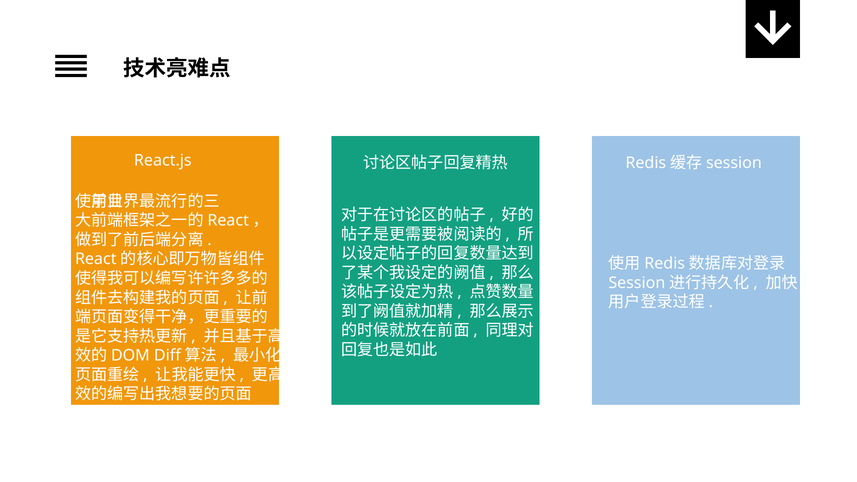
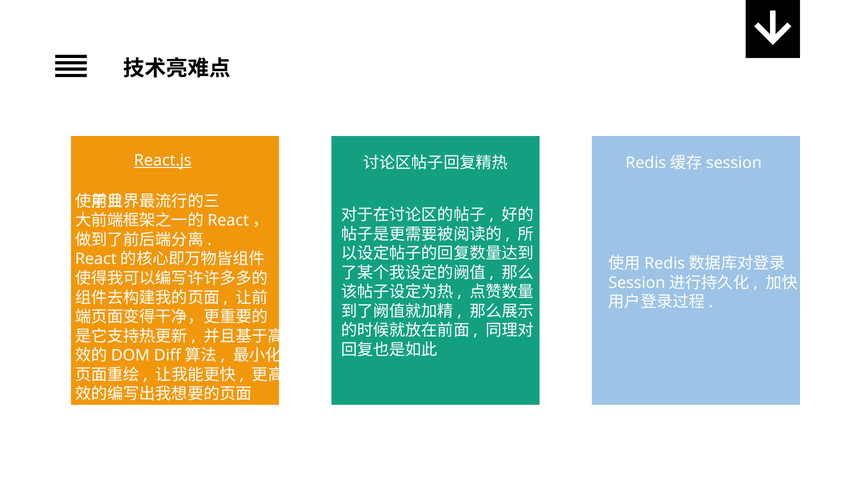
React.js underline: none -> present
